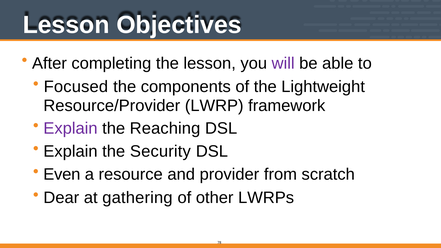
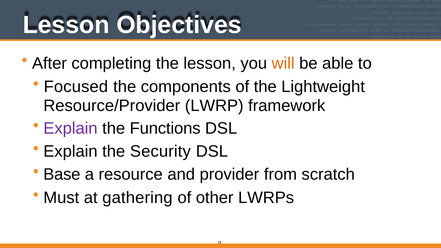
will colour: purple -> orange
Reaching: Reaching -> Functions
Even: Even -> Base
Dear: Dear -> Must
